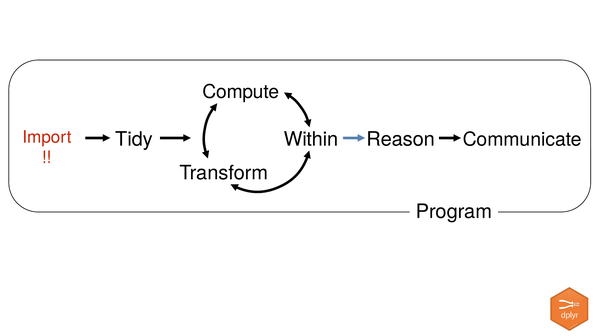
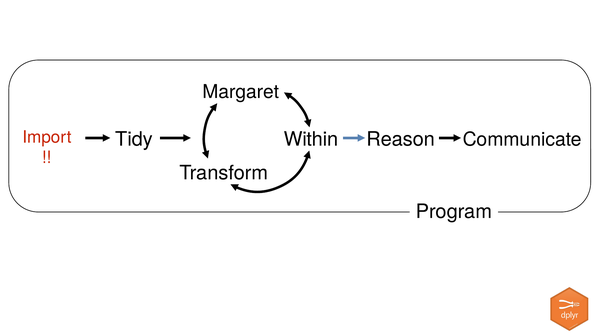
Compute: Compute -> Margaret
